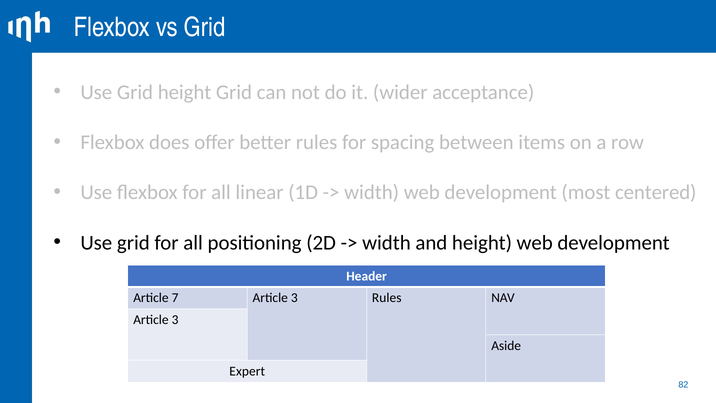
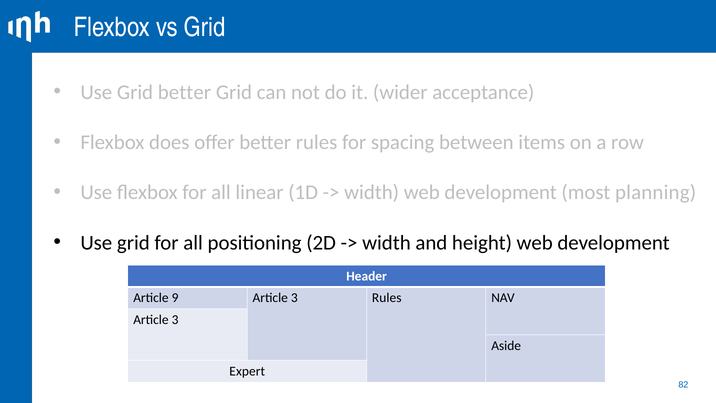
Grid height: height -> better
centered: centered -> planning
7: 7 -> 9
